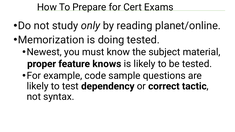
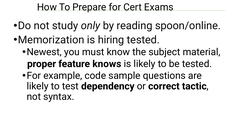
planet/online: planet/online -> spoon/online
doing: doing -> hiring
